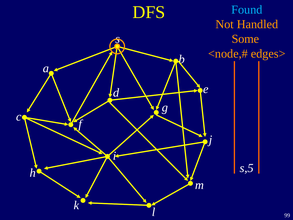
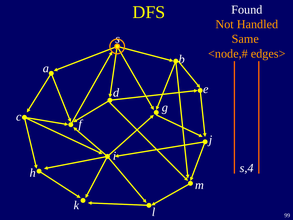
Found colour: light blue -> white
Some: Some -> Same
s,5: s,5 -> s,4
